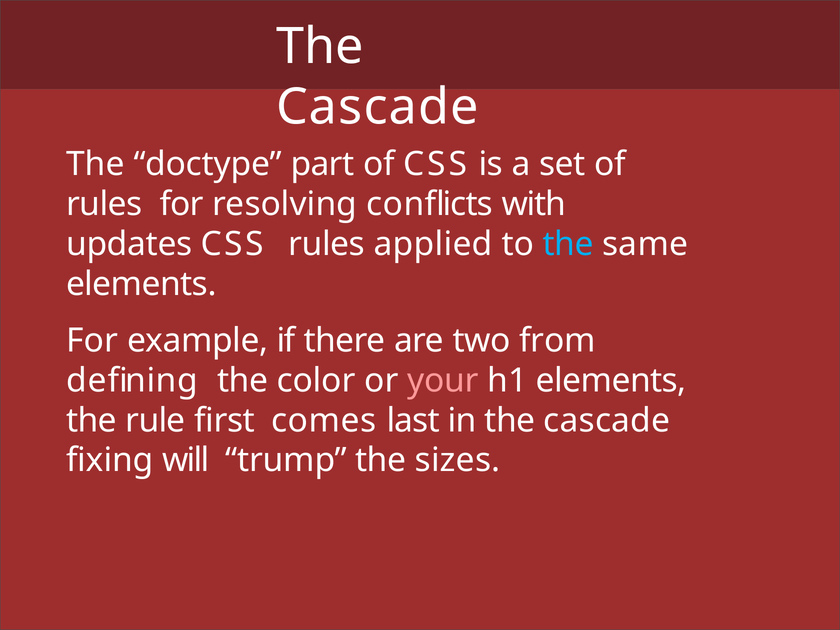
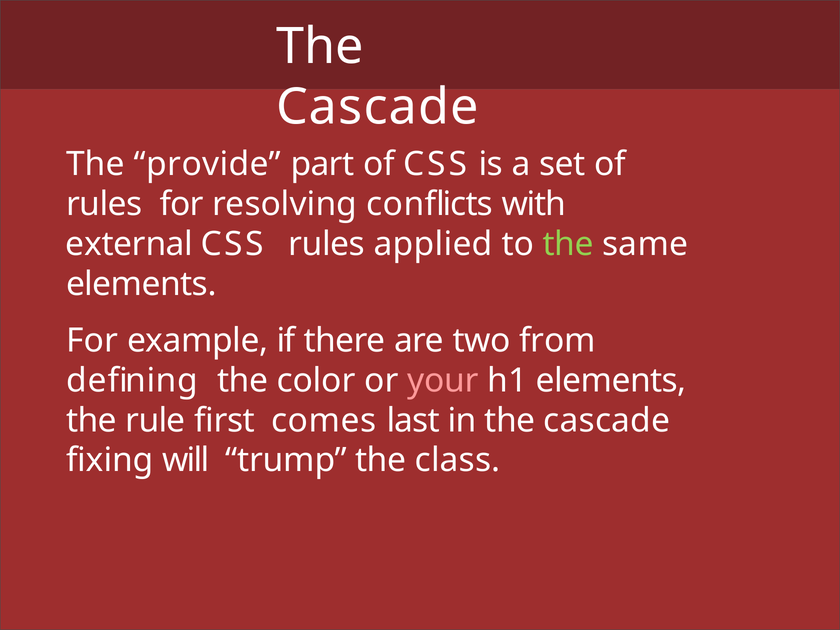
doctype: doctype -> provide
updates: updates -> external
the at (568, 244) colour: light blue -> light green
sizes: sizes -> class
